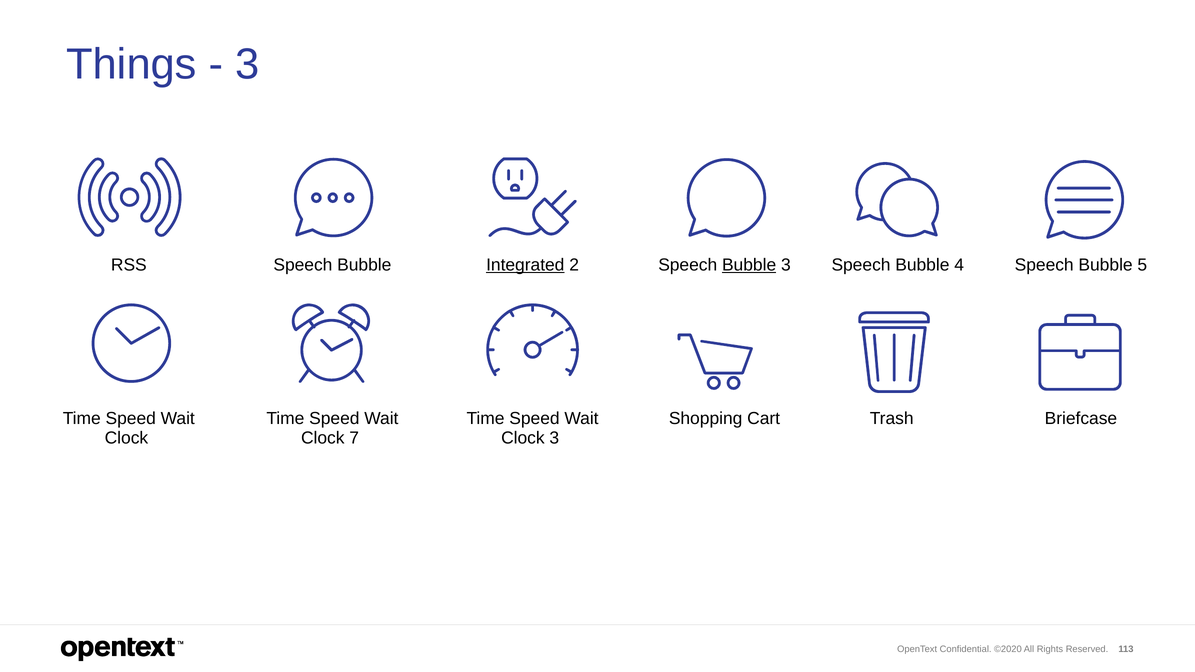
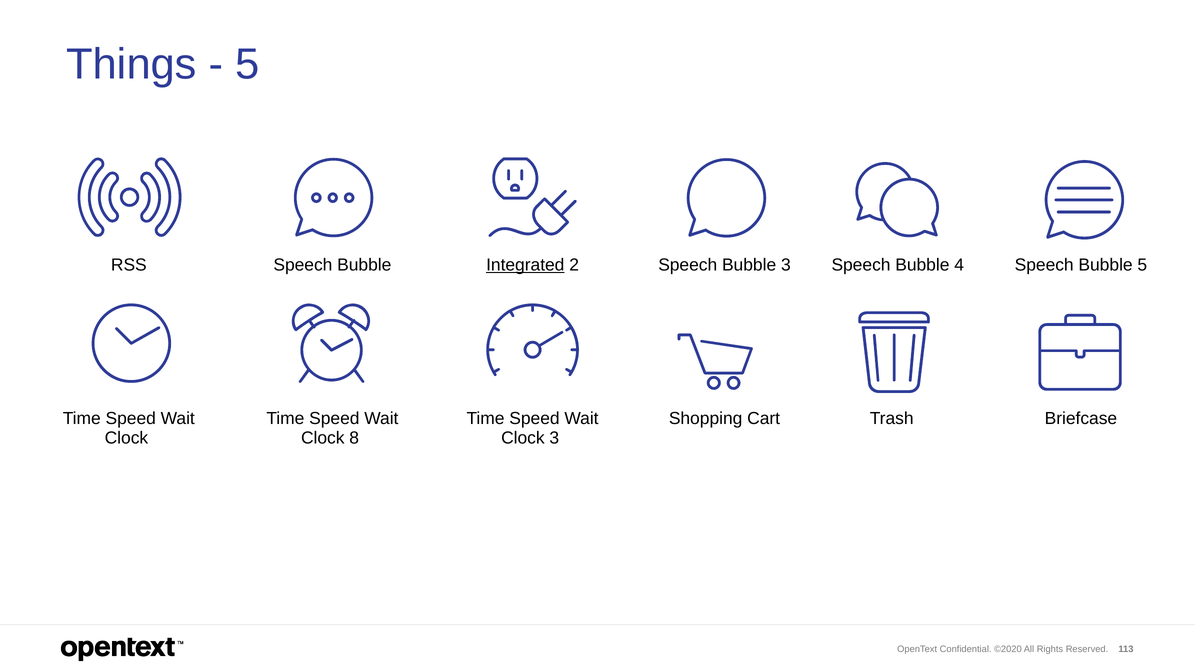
3 at (247, 64): 3 -> 5
Bubble at (749, 265) underline: present -> none
7: 7 -> 8
